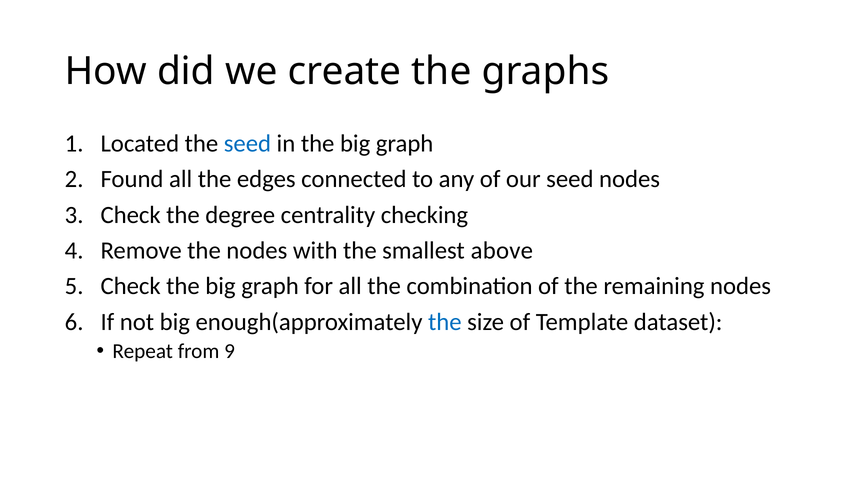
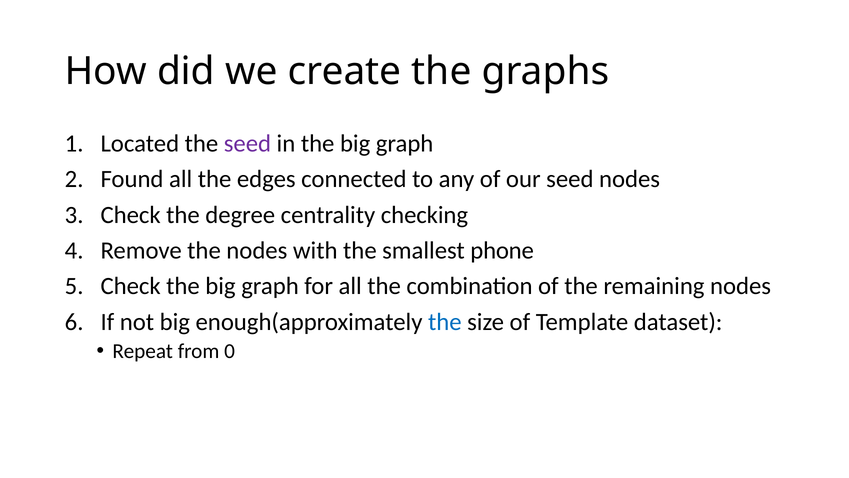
seed at (247, 144) colour: blue -> purple
above: above -> phone
9: 9 -> 0
